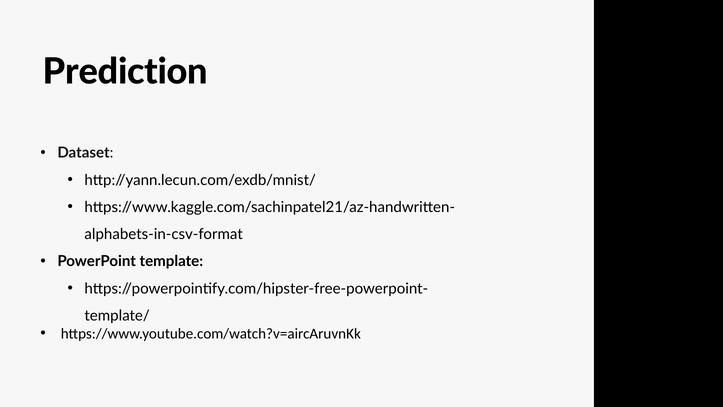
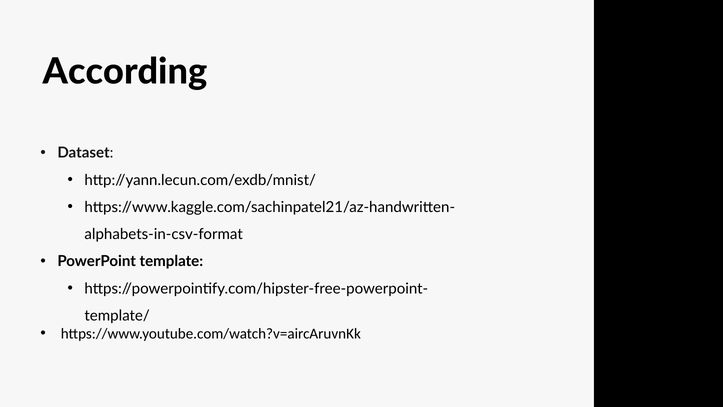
Prediction: Prediction -> According
